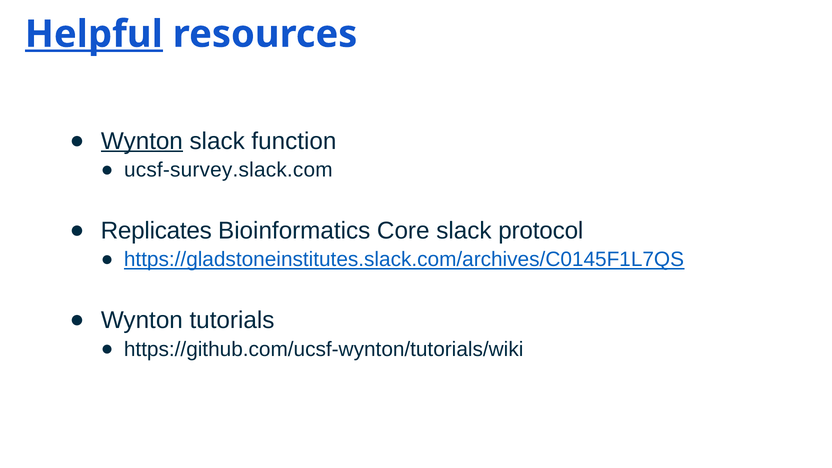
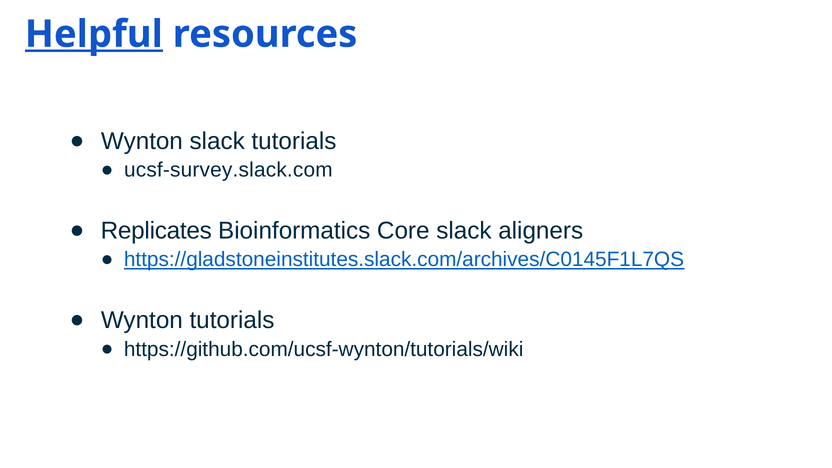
Wynton at (142, 141) underline: present -> none
slack function: function -> tutorials
protocol: protocol -> aligners
